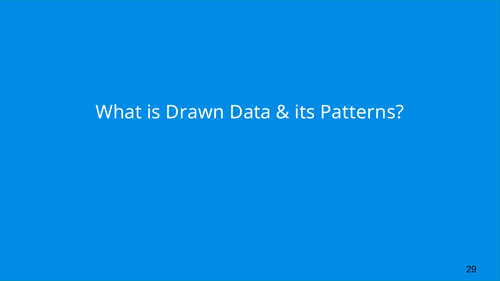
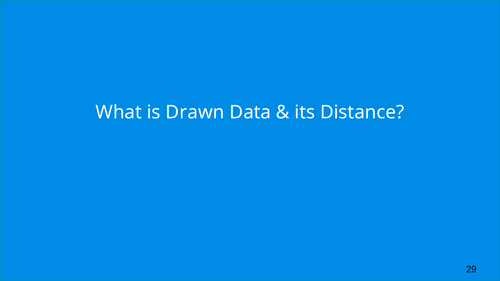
Patterns: Patterns -> Distance
